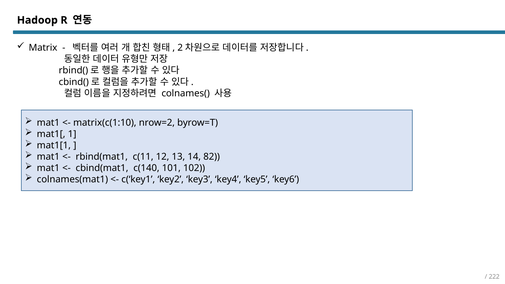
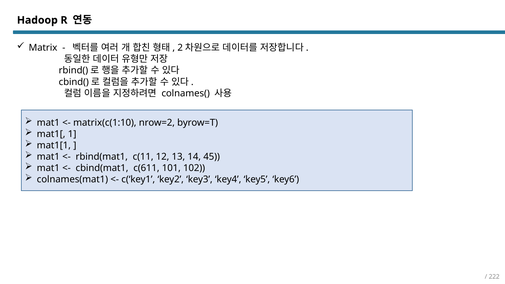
82: 82 -> 45
c(140: c(140 -> c(611
